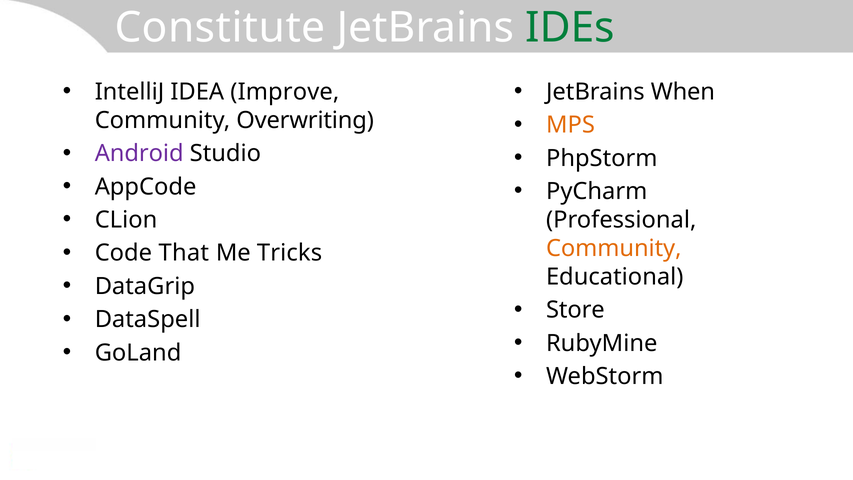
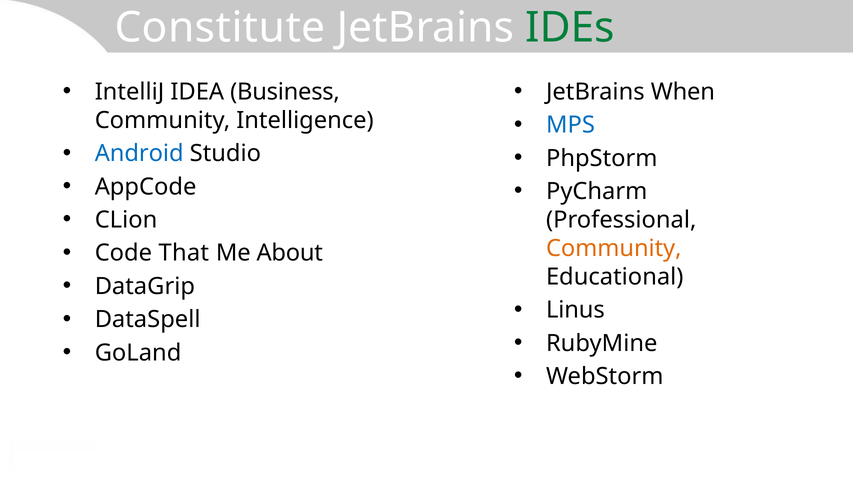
Improve: Improve -> Business
MPS colour: orange -> blue
Overwriting: Overwriting -> Intelligence
Android colour: purple -> blue
Tricks: Tricks -> About
Store: Store -> Linus
